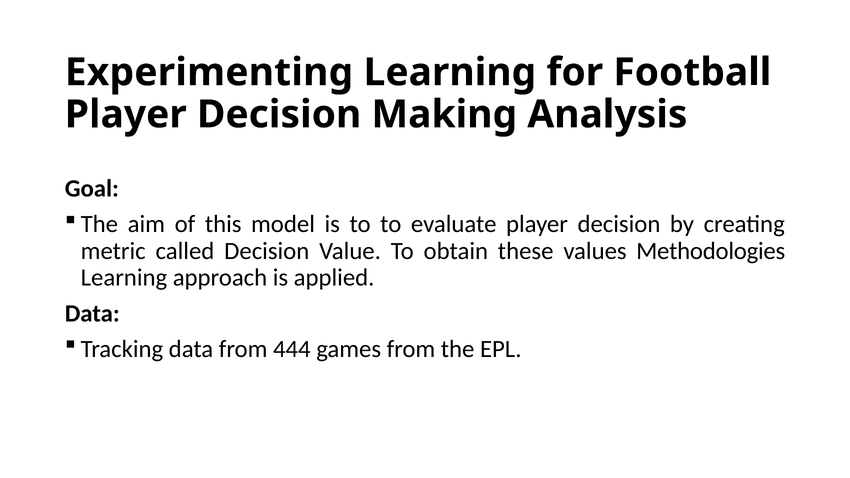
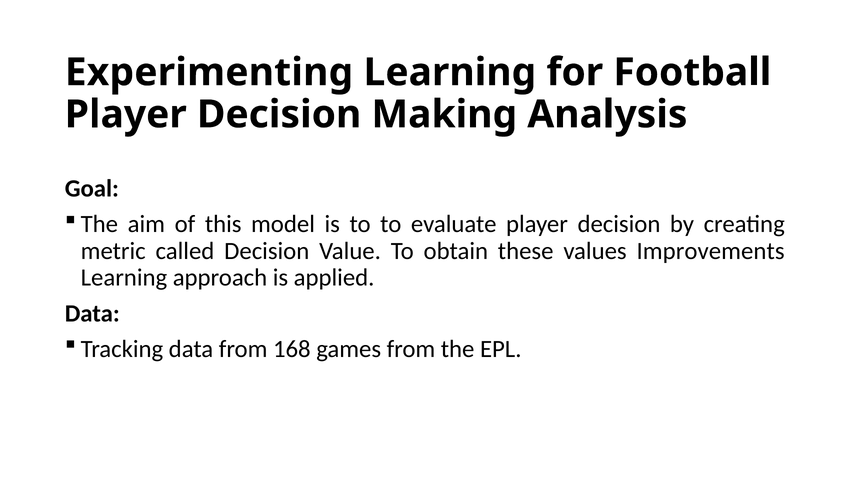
Methodologies: Methodologies -> Improvements
444: 444 -> 168
